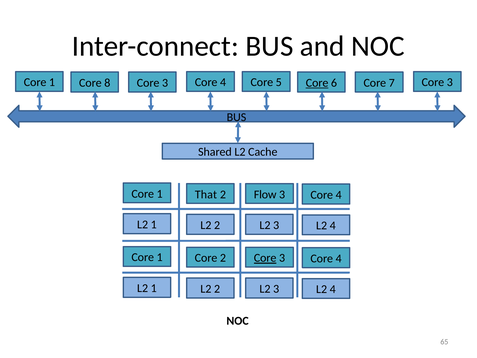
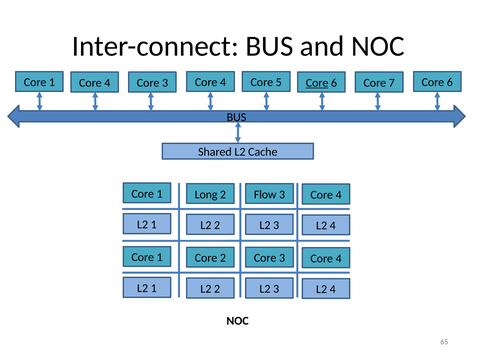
8 at (107, 83): 8 -> 4
7 Core 3: 3 -> 6
That: That -> Long
Core at (265, 258) underline: present -> none
